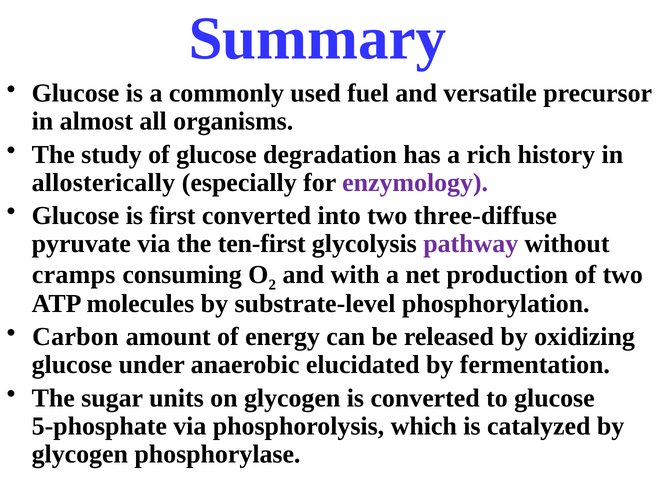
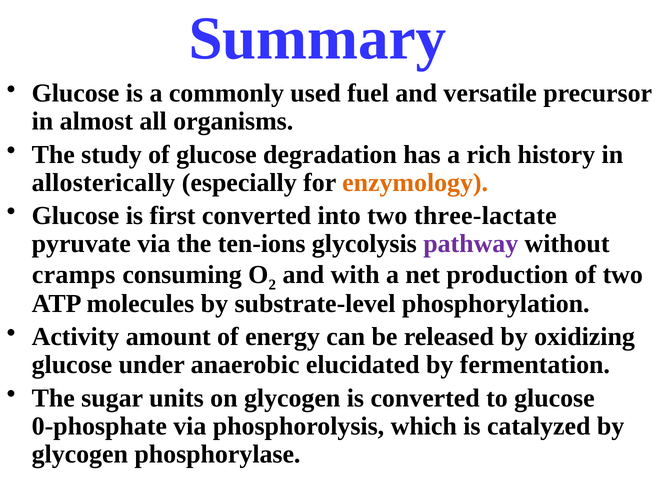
enzymology colour: purple -> orange
three-diffuse: three-diffuse -> three-lactate
ten-first: ten-first -> ten-ions
Carbon: Carbon -> Activity
5-phosphate: 5-phosphate -> 0-phosphate
